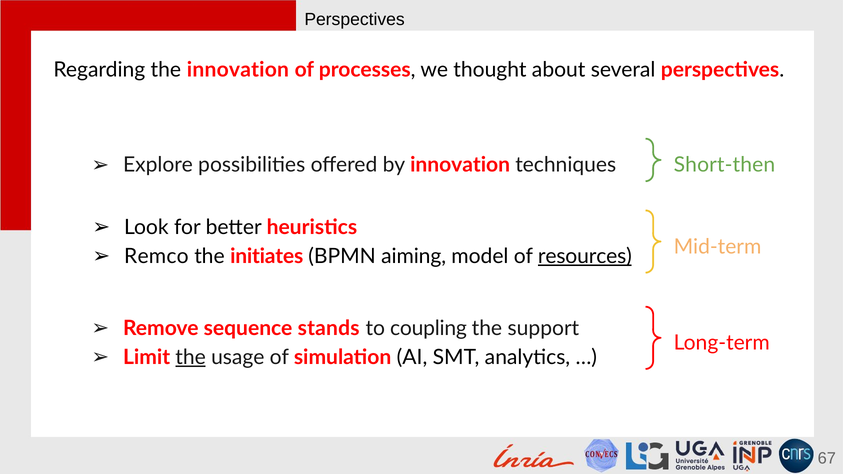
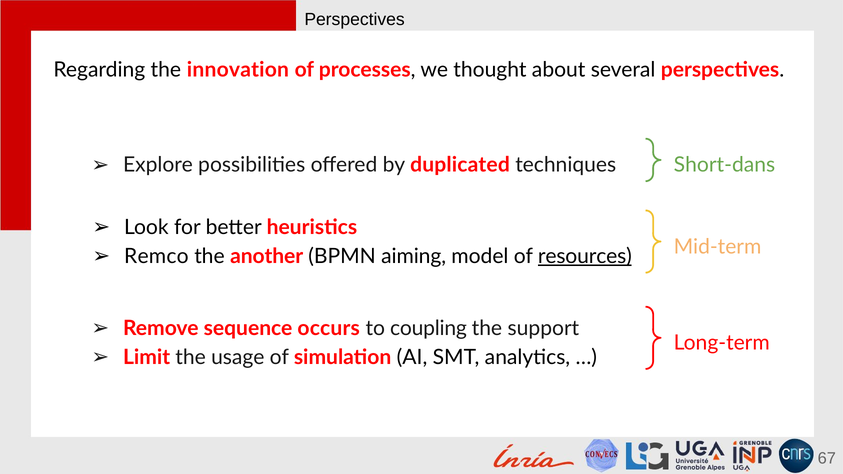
by innovation: innovation -> duplicated
Short-then: Short-then -> Short-dans
initiates: initiates -> another
stands: stands -> occurs
the at (191, 357) underline: present -> none
